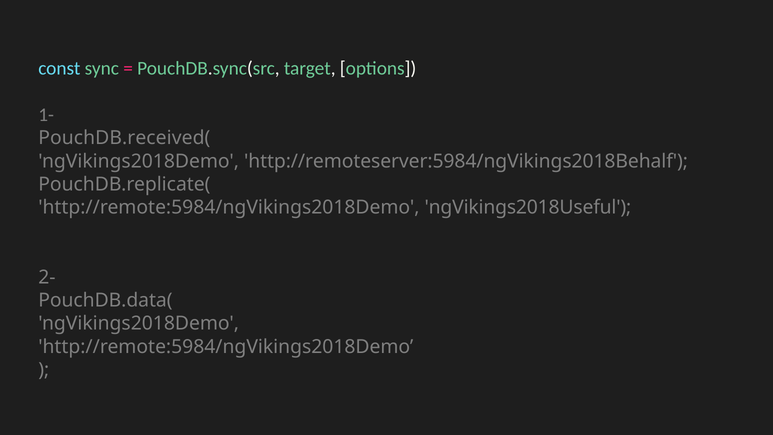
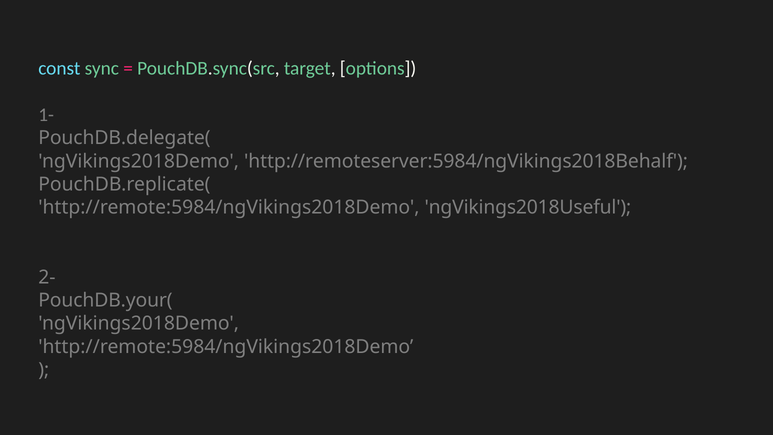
PouchDB.received(: PouchDB.received( -> PouchDB.delegate(
PouchDB.data(: PouchDB.data( -> PouchDB.your(
